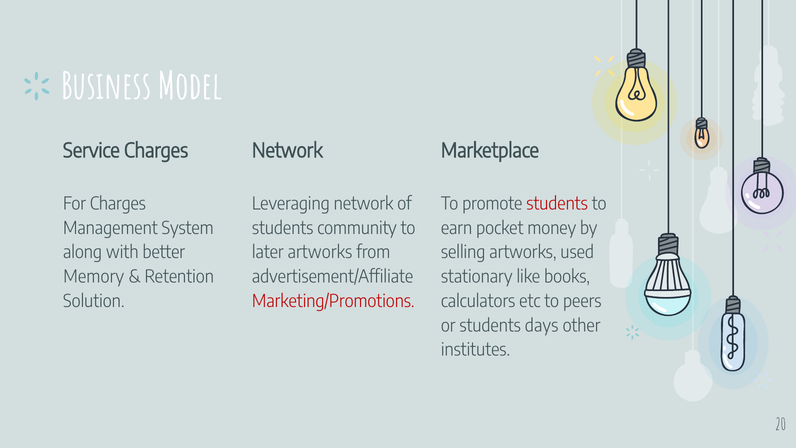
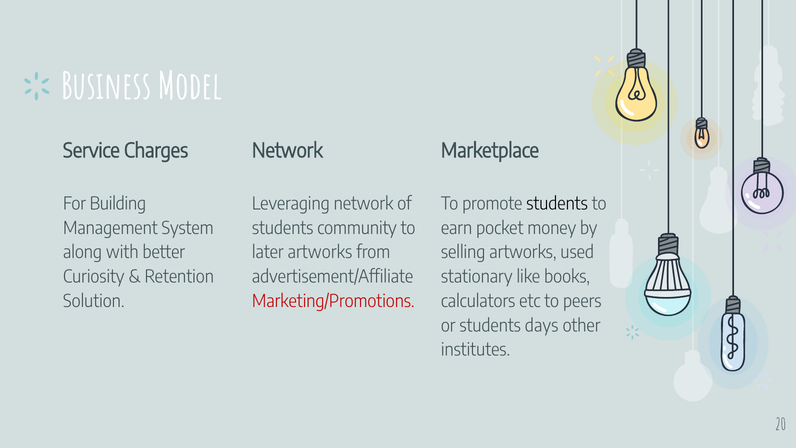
For Charges: Charges -> Building
students at (557, 204) colour: red -> black
Memory: Memory -> Curiosity
